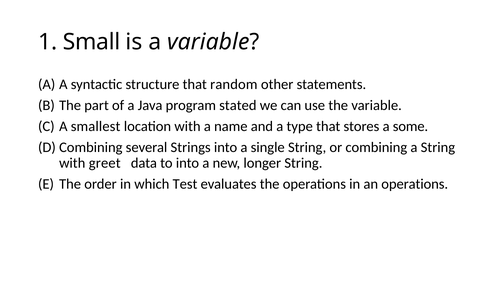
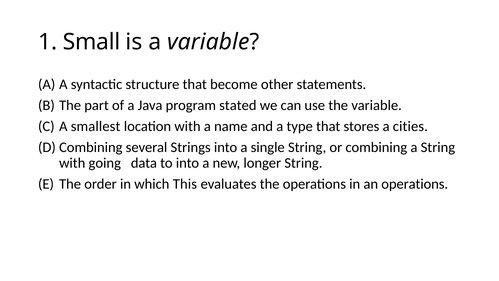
random: random -> become
some: some -> cities
greet: greet -> going
Test: Test -> This
